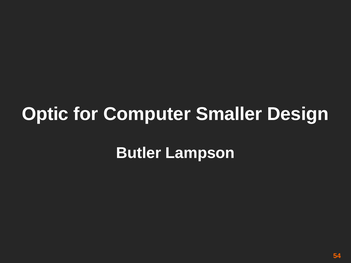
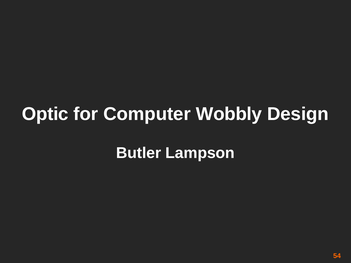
Smaller: Smaller -> Wobbly
